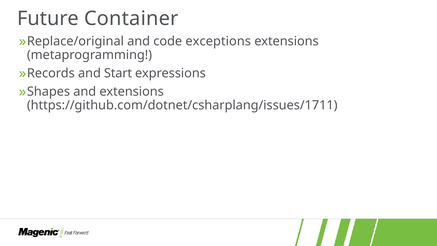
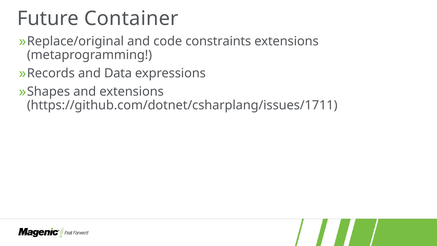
exceptions: exceptions -> constraints
Start: Start -> Data
